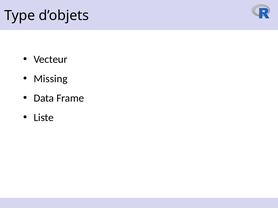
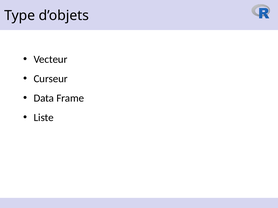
Missing: Missing -> Curseur
